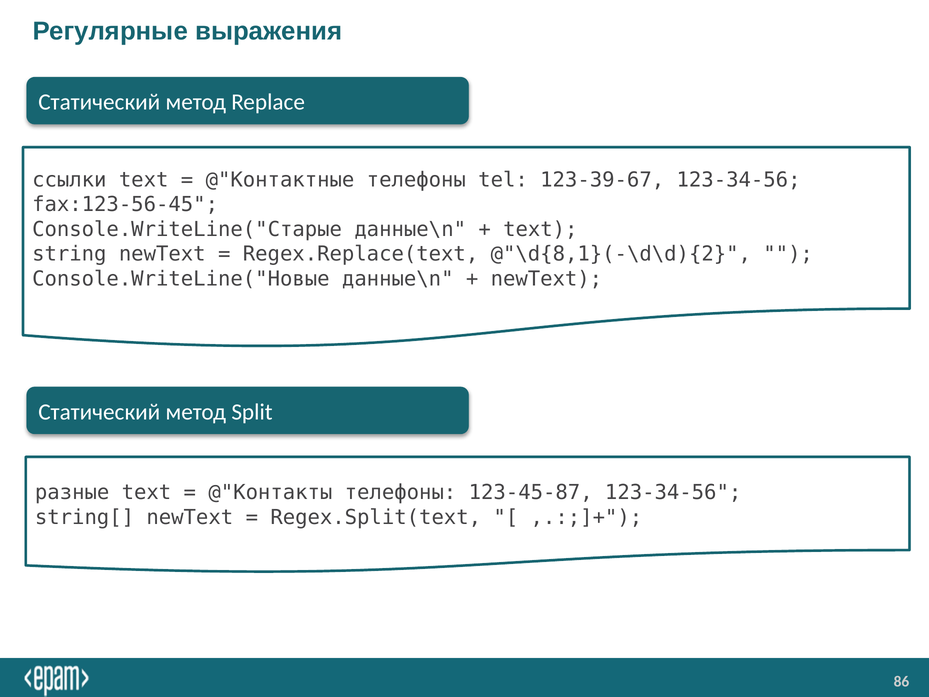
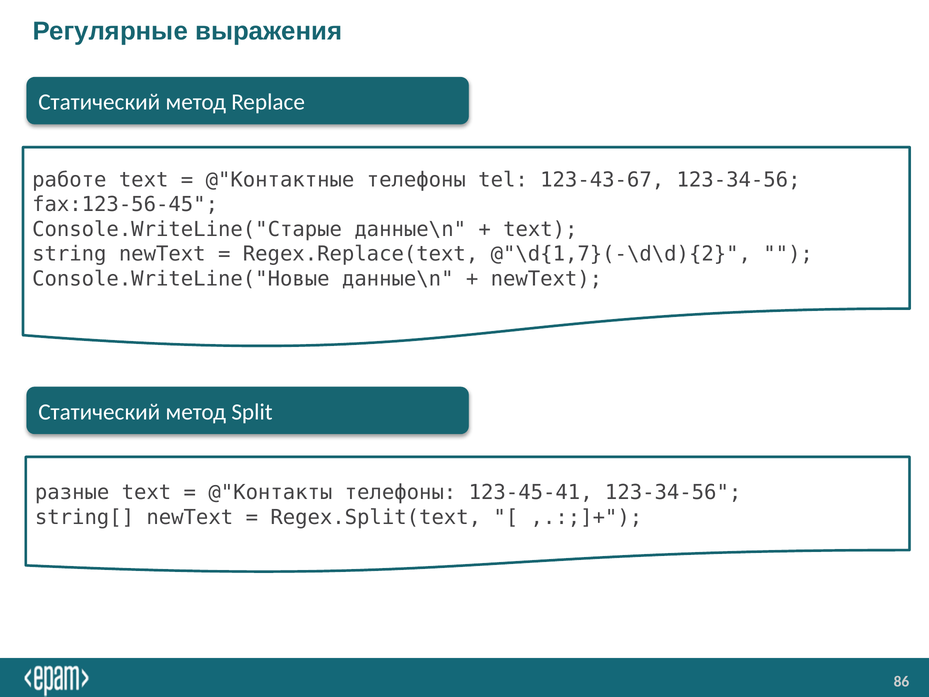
ссылки: ссылки -> работе
123-39-67: 123-39-67 -> 123-43-67
@"\d{8,1}(-\d\d){2: @"\d{8,1}(-\d\d){2 -> @"\d{1,7}(-\d\d){2
123-45-87: 123-45-87 -> 123-45-41
